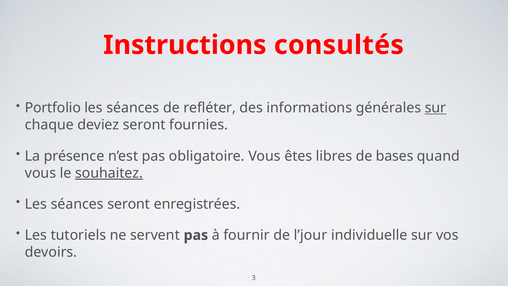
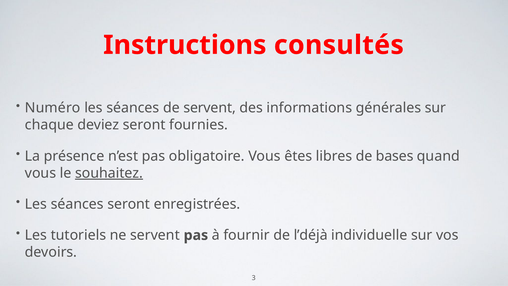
Portfolio: Portfolio -> Numéro
de refléter: refléter -> servent
sur at (435, 108) underline: present -> none
l’jour: l’jour -> l’déjà
